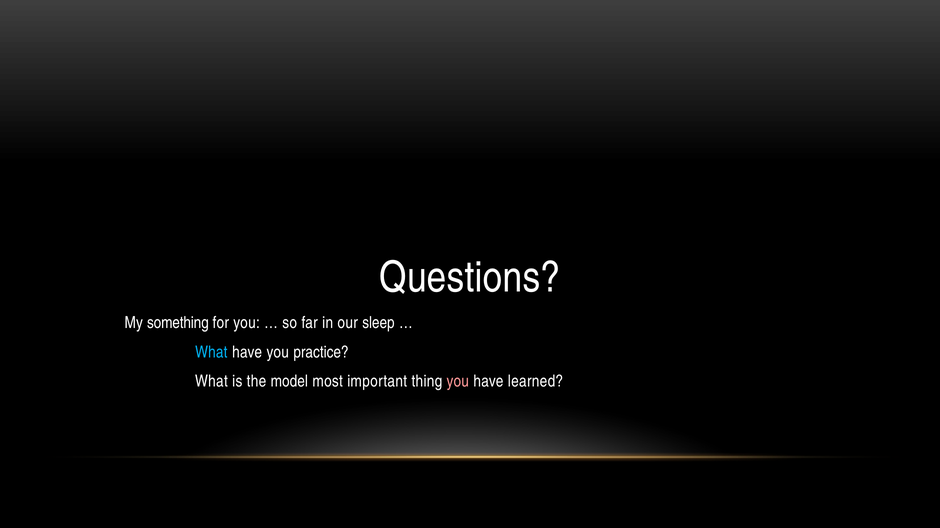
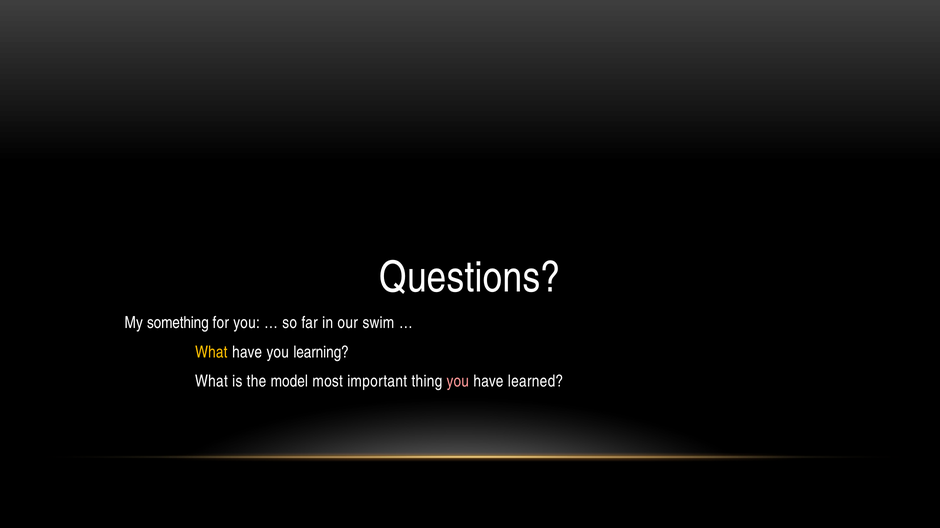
sleep: sleep -> swim
What at (211, 353) colour: light blue -> yellow
practice: practice -> learning
